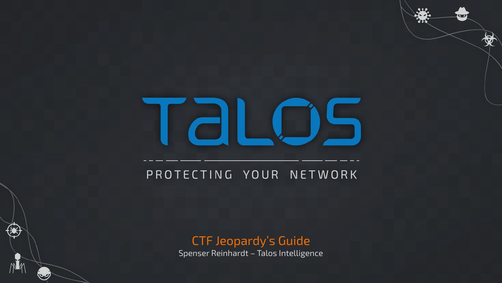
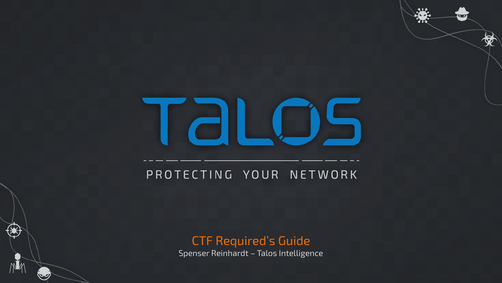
Jeopardy’s: Jeopardy’s -> Required’s
